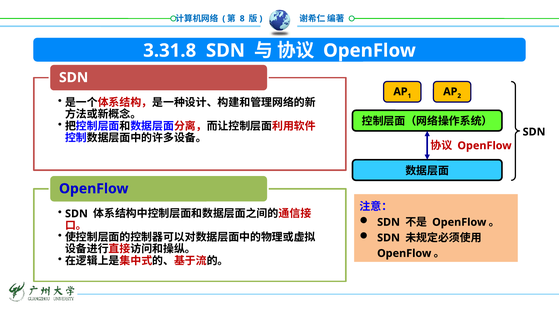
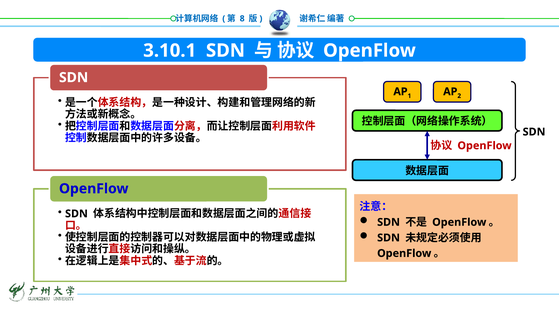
3.31.8: 3.31.8 -> 3.10.1
